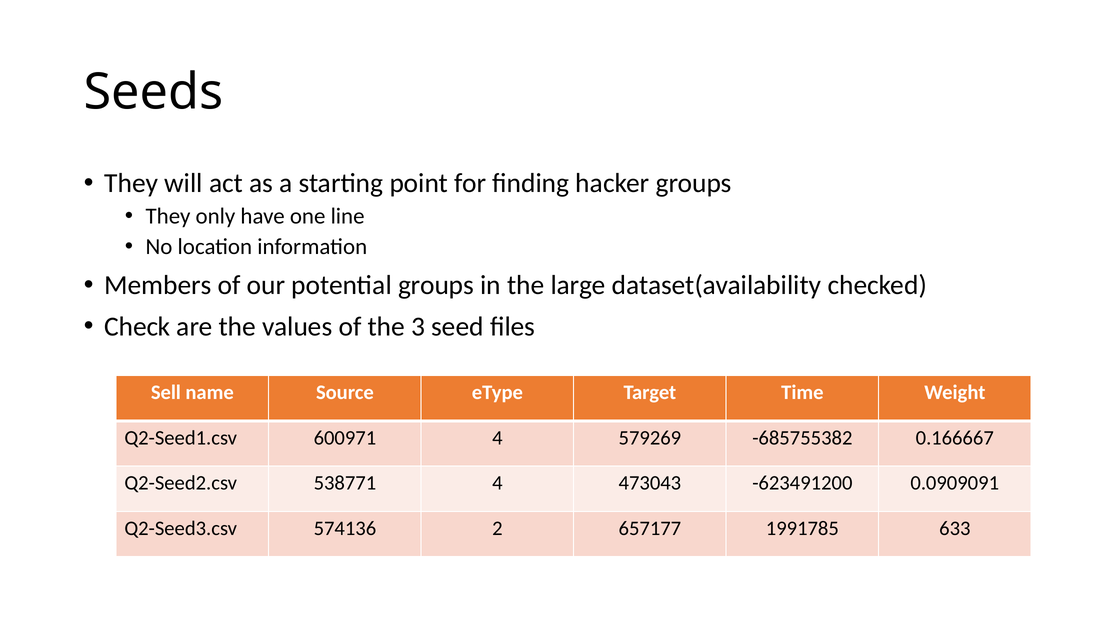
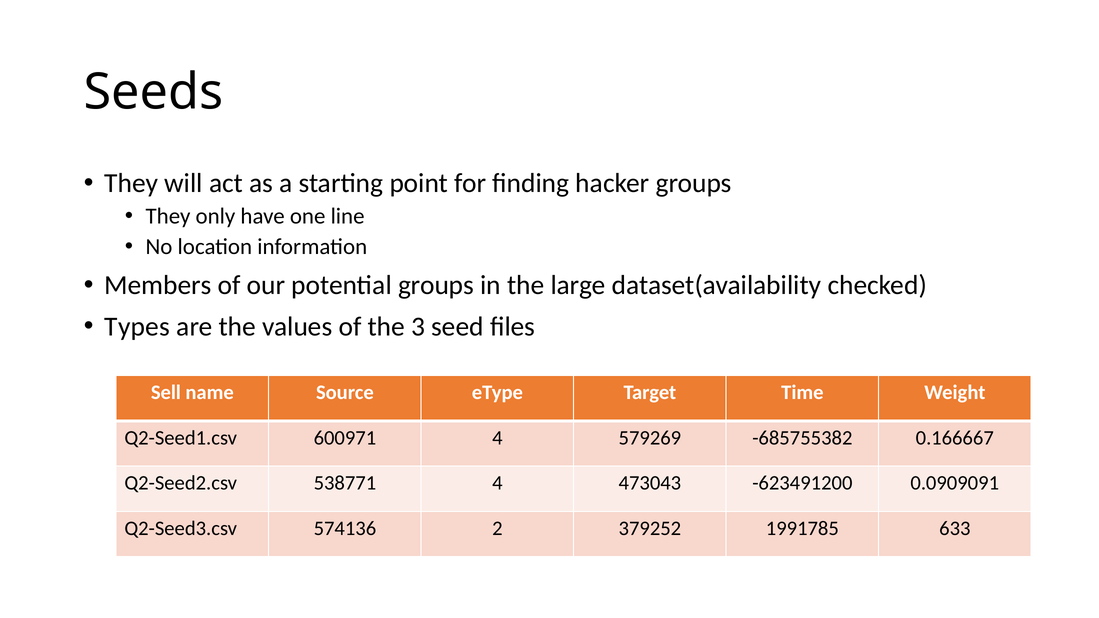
Check: Check -> Types
657177: 657177 -> 379252
